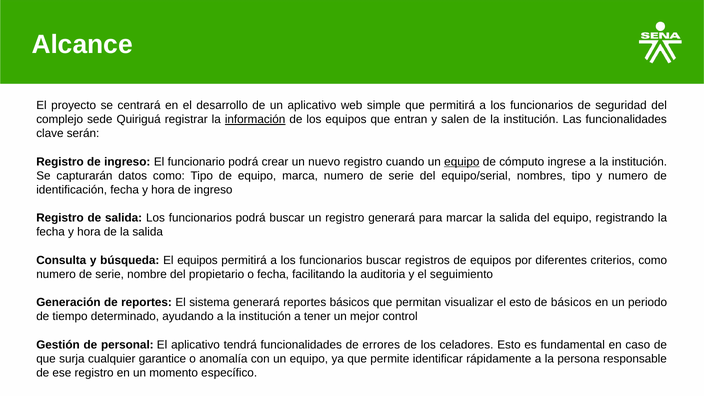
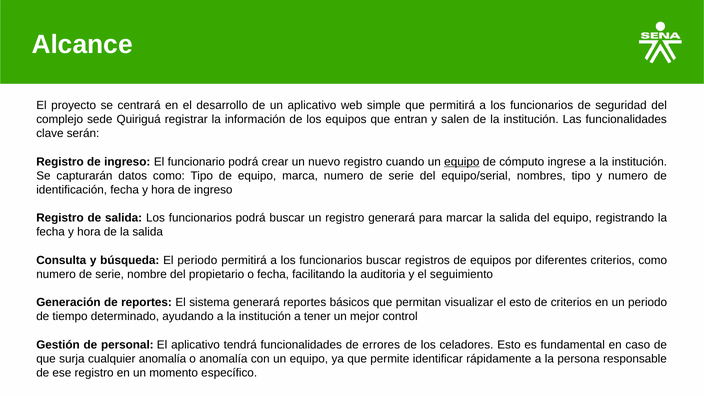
información underline: present -> none
El equipos: equipos -> periodo
de básicos: básicos -> criterios
cualquier garantice: garantice -> anomalía
